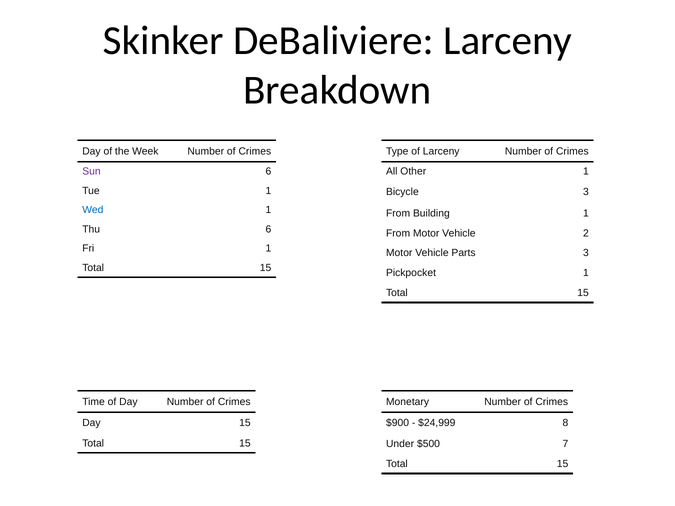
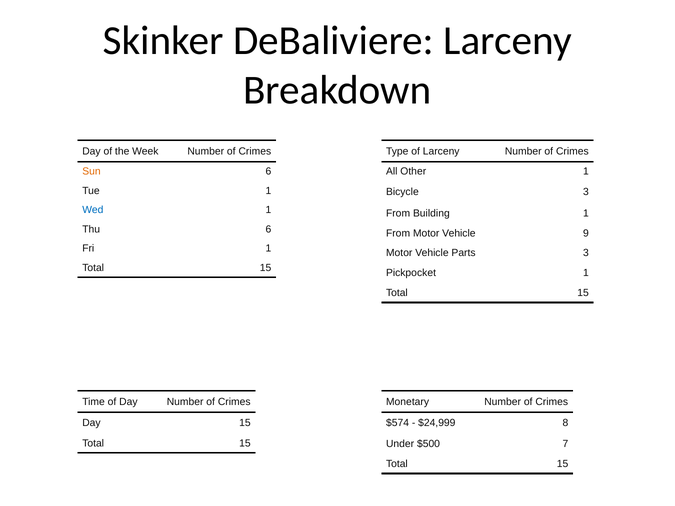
Sun colour: purple -> orange
2: 2 -> 9
$900: $900 -> $574
